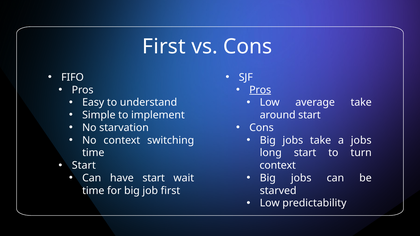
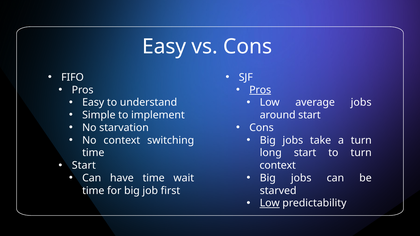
First at (164, 47): First -> Easy
average take: take -> jobs
a jobs: jobs -> turn
have start: start -> time
Low at (270, 203) underline: none -> present
